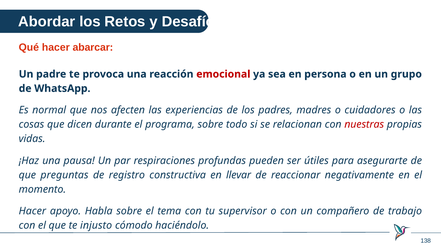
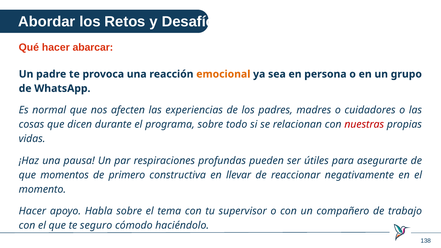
emocional colour: red -> orange
preguntas: preguntas -> momentos
registro: registro -> primero
injusto: injusto -> seguro
